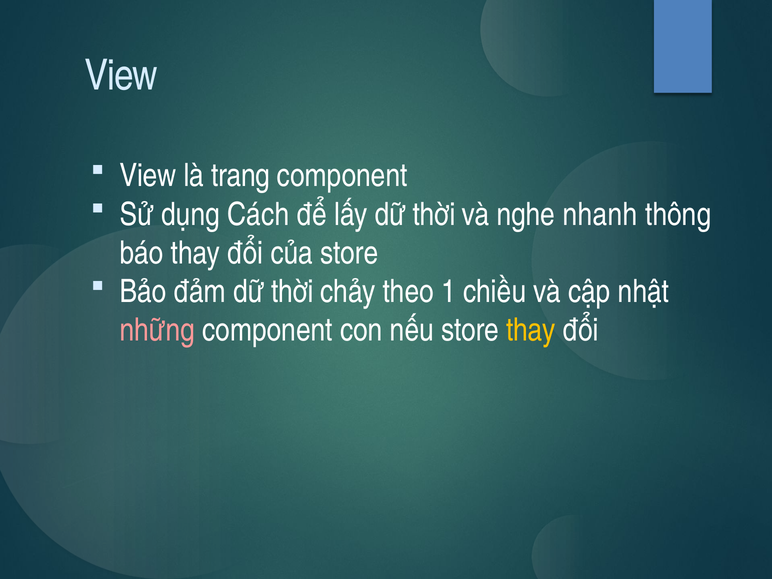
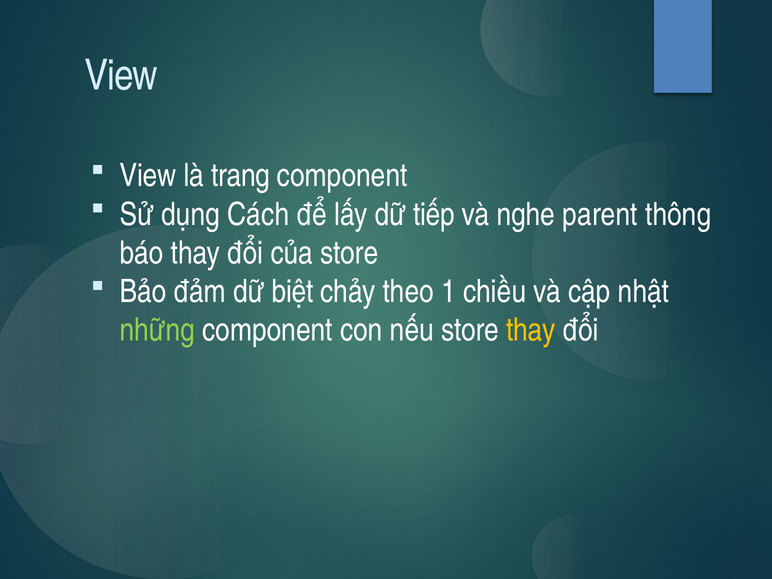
lấy dữ thời: thời -> tiếp
nhanh: nhanh -> parent
đảm dữ thời: thời -> biệt
những colour: pink -> light green
